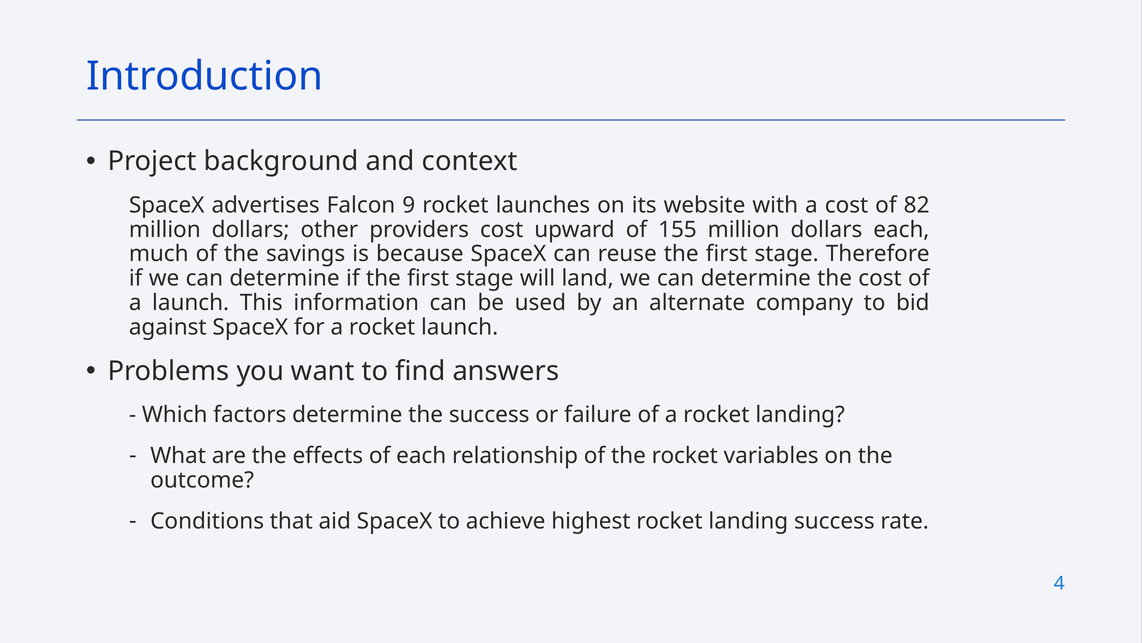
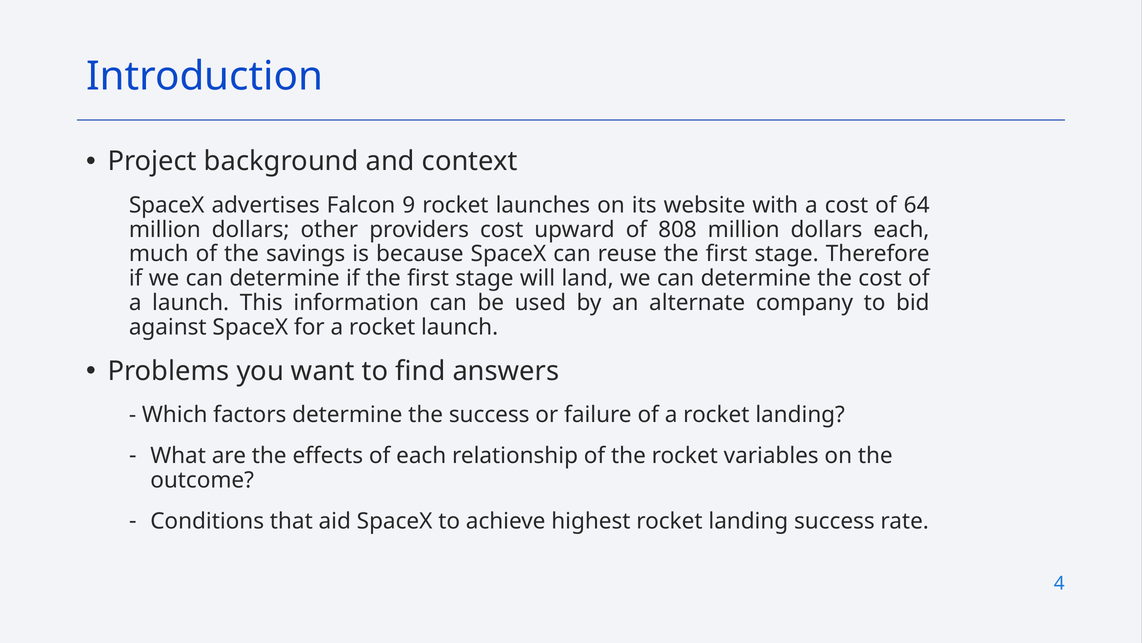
82: 82 -> 64
155: 155 -> 808
